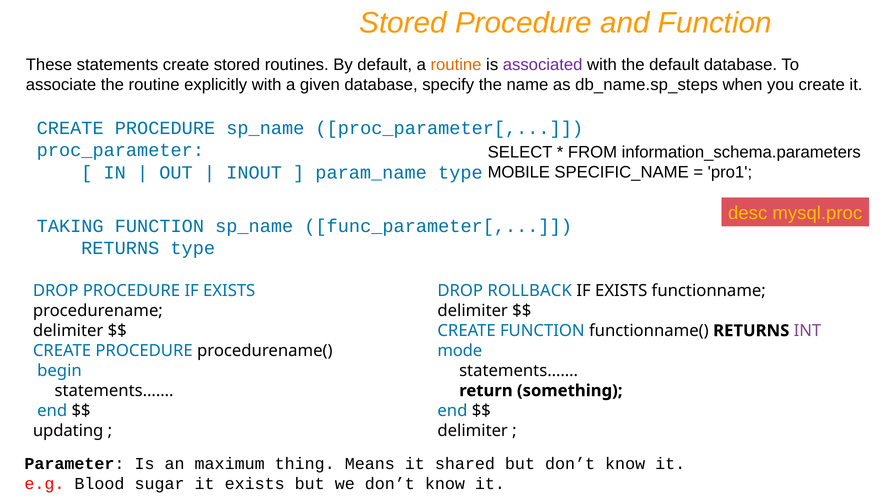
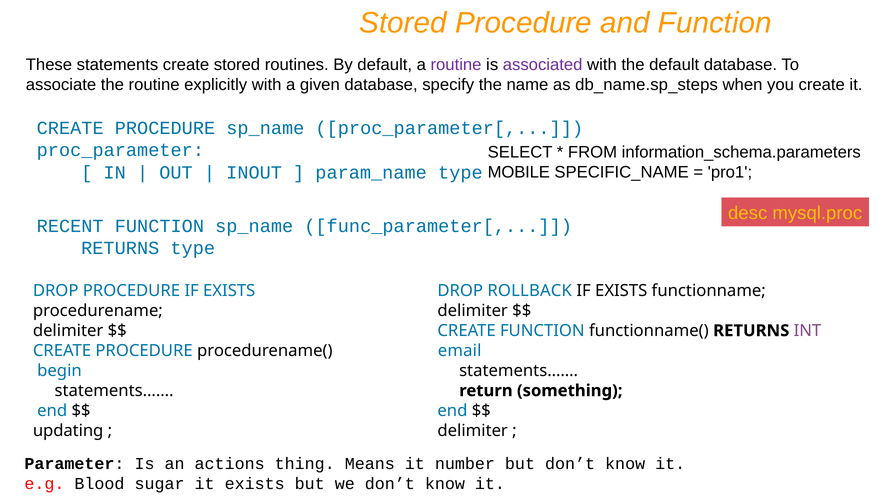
routine at (456, 65) colour: orange -> purple
TAKING: TAKING -> RECENT
mode: mode -> email
maximum: maximum -> actions
shared: shared -> number
